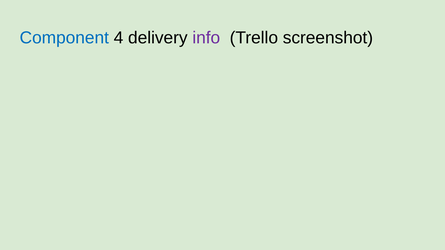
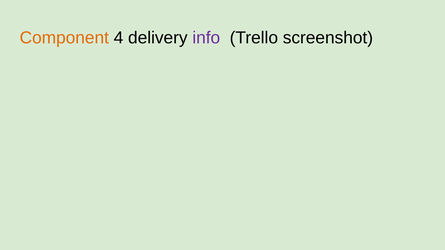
Component colour: blue -> orange
